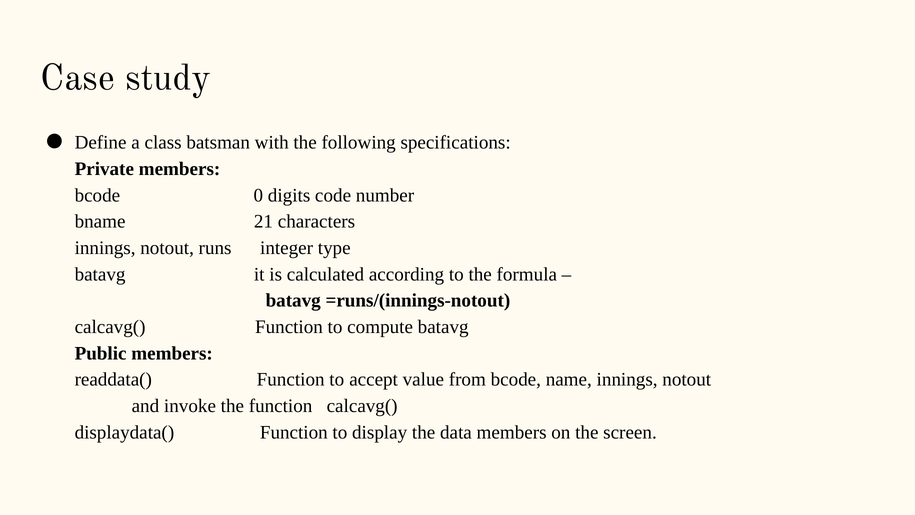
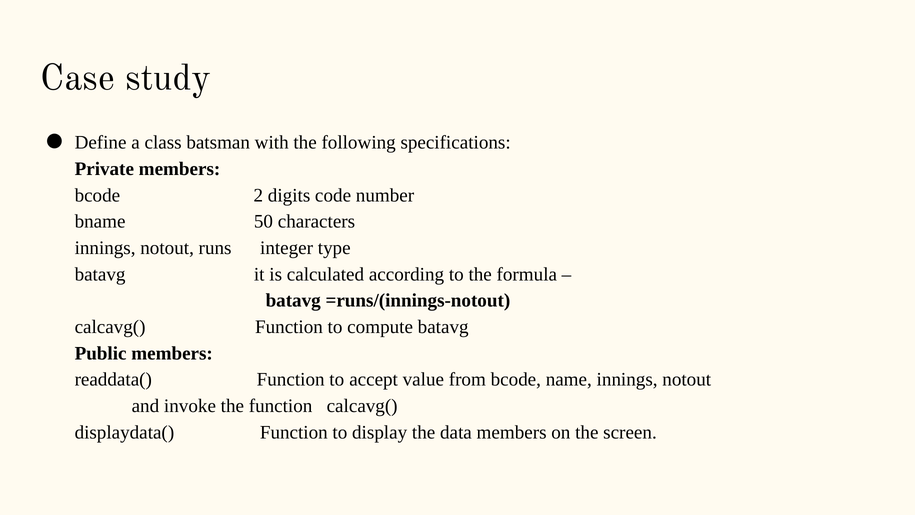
0: 0 -> 2
21: 21 -> 50
